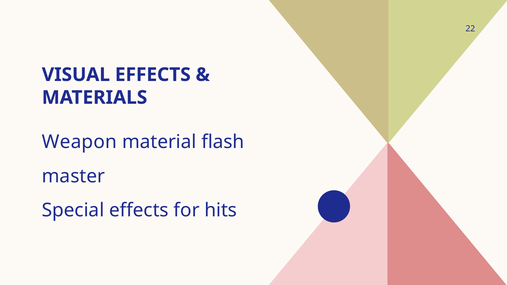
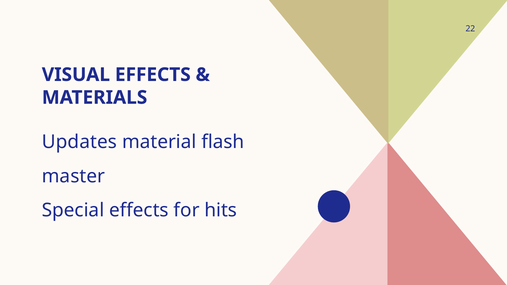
Weapon: Weapon -> Updates
